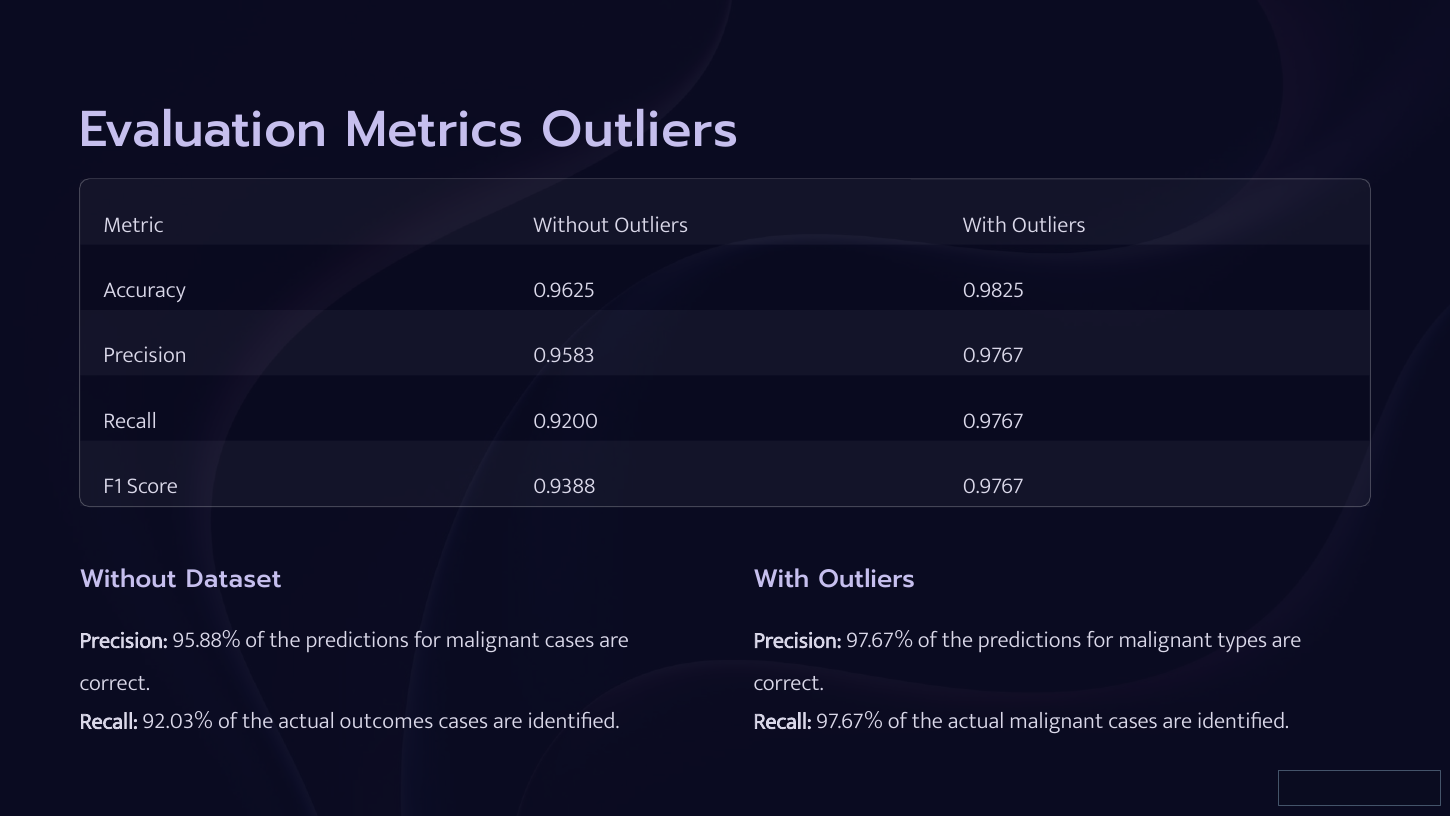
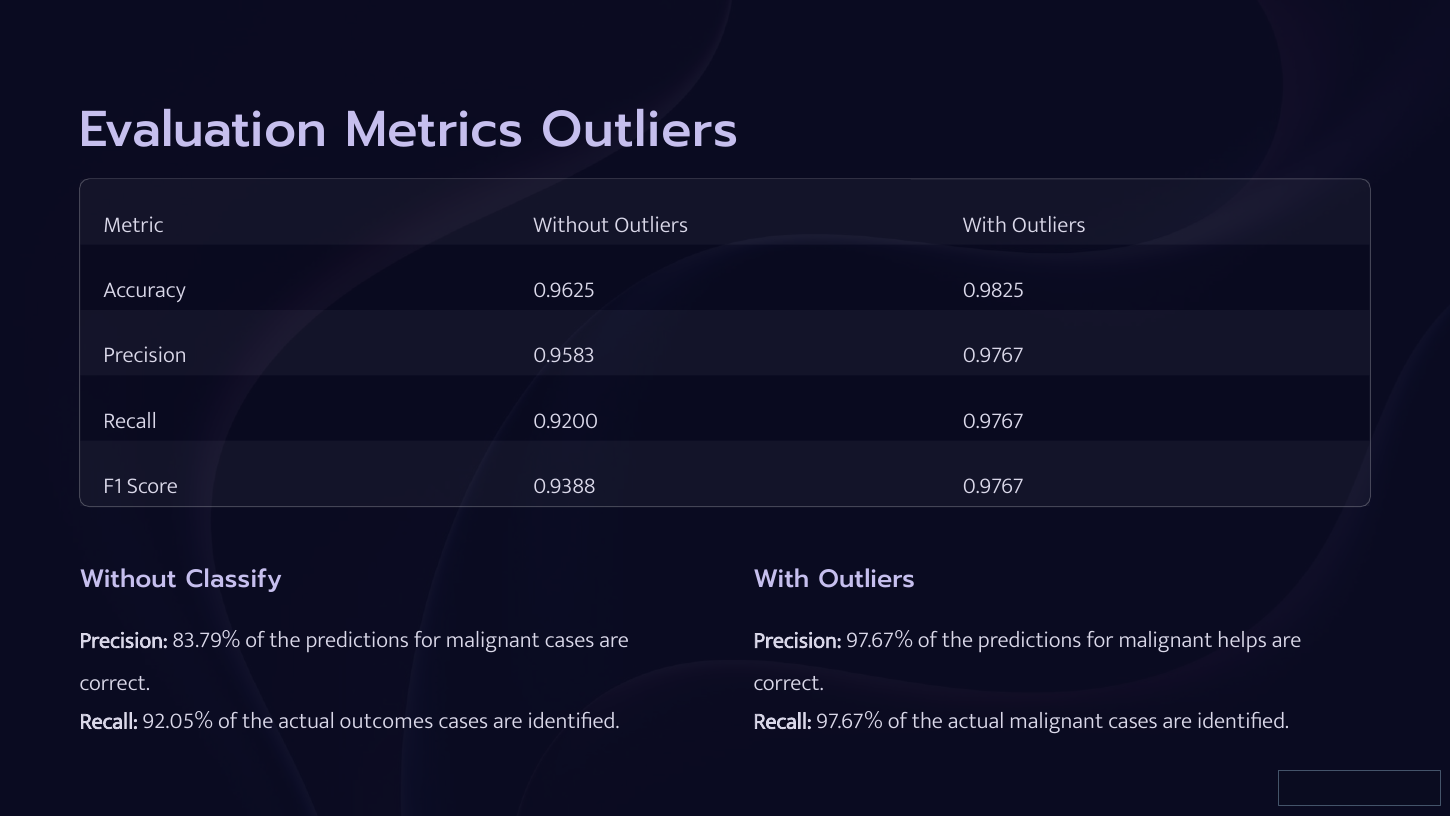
Dataset: Dataset -> Classify
95.88%: 95.88% -> 83.79%
types: types -> helps
92.03%: 92.03% -> 92.05%
